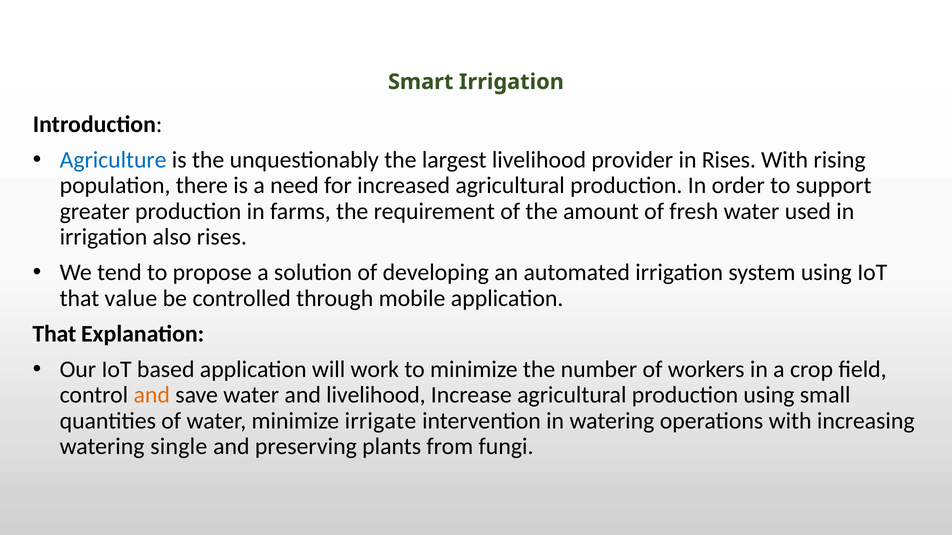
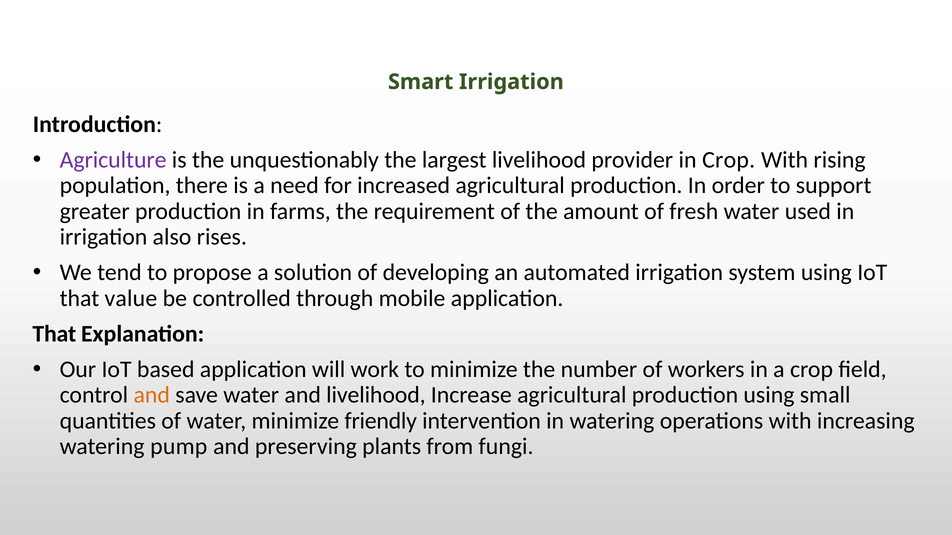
Agriculture colour: blue -> purple
in Rises: Rises -> Crop
irrigate: irrigate -> friendly
single: single -> pump
